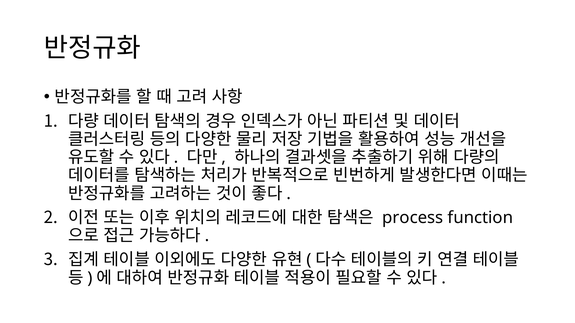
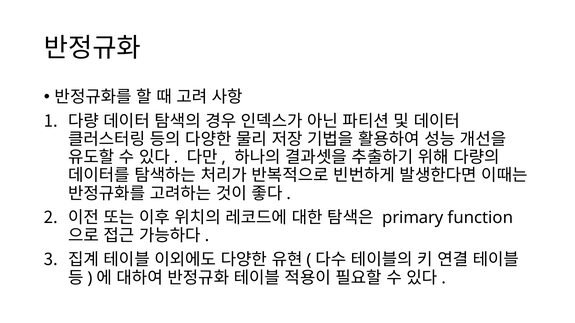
process: process -> primary
